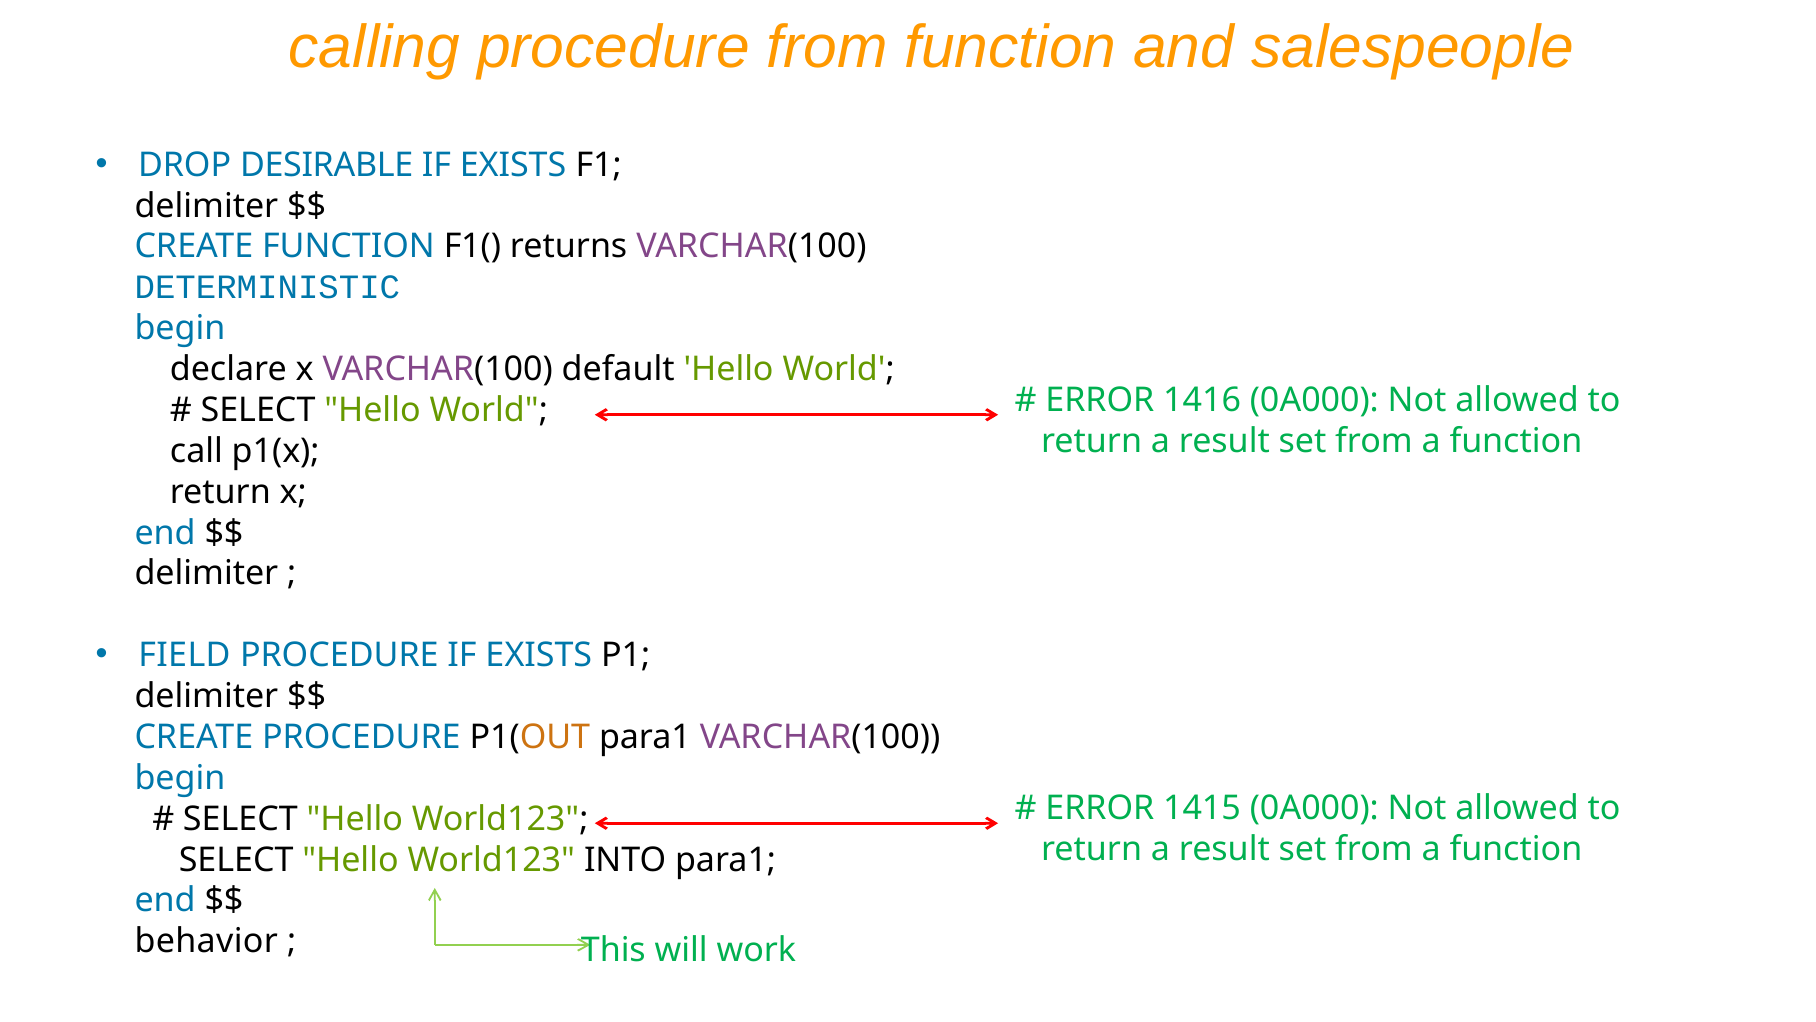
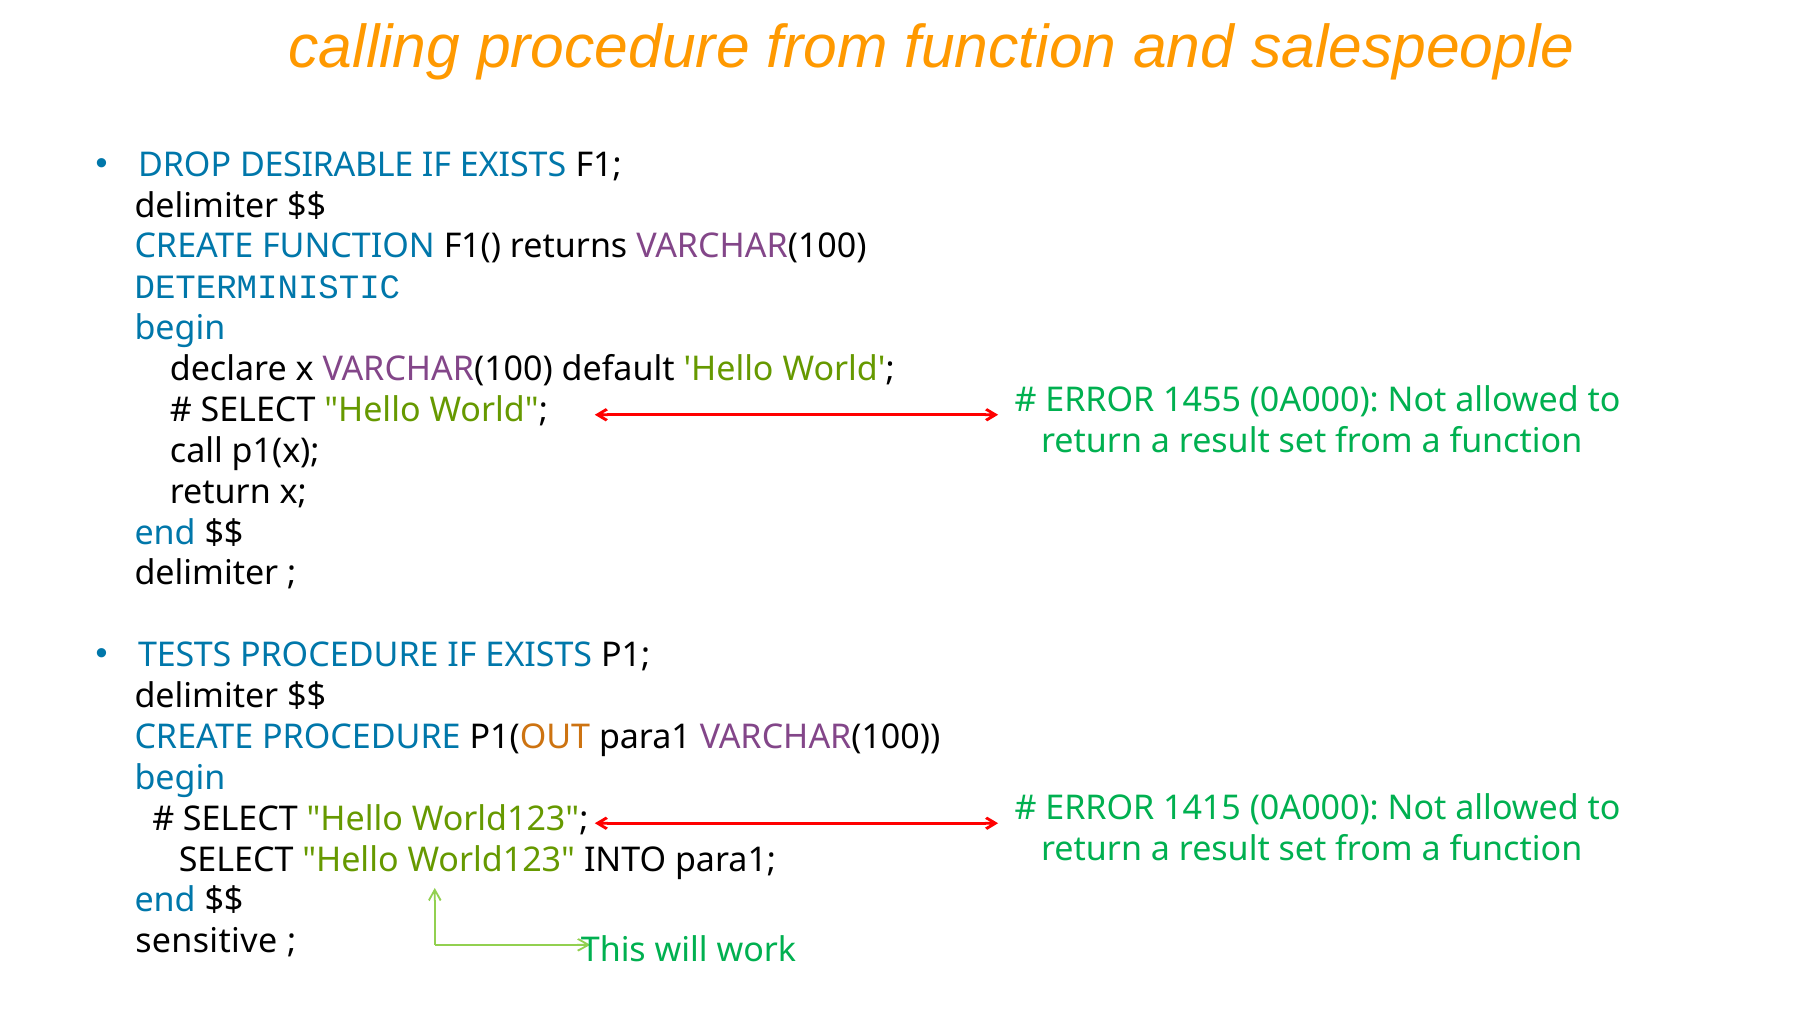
1416: 1416 -> 1455
FIELD: FIELD -> TESTS
behavior: behavior -> sensitive
